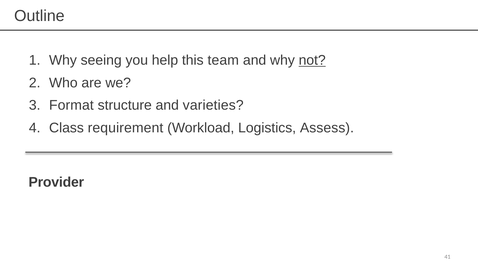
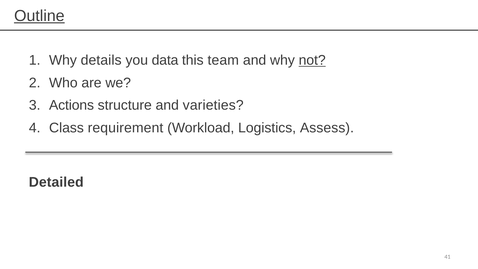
Outline underline: none -> present
seeing: seeing -> details
help: help -> data
Format: Format -> Actions
Provider: Provider -> Detailed
